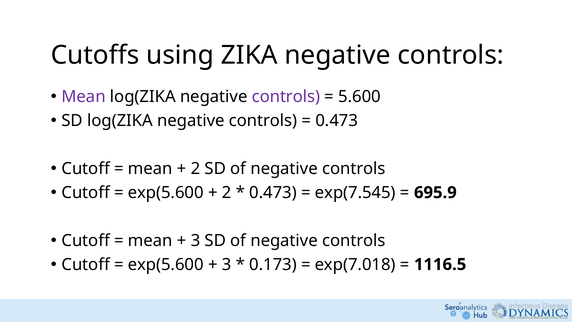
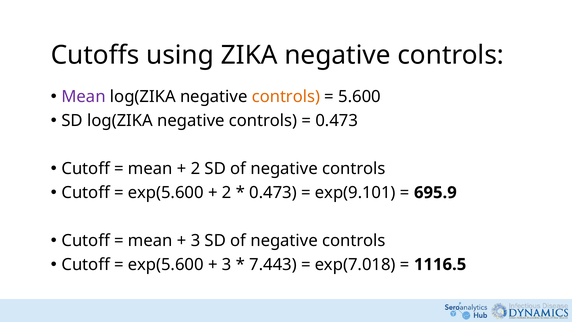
controls at (286, 97) colour: purple -> orange
exp(7.545: exp(7.545 -> exp(9.101
0.173: 0.173 -> 7.443
